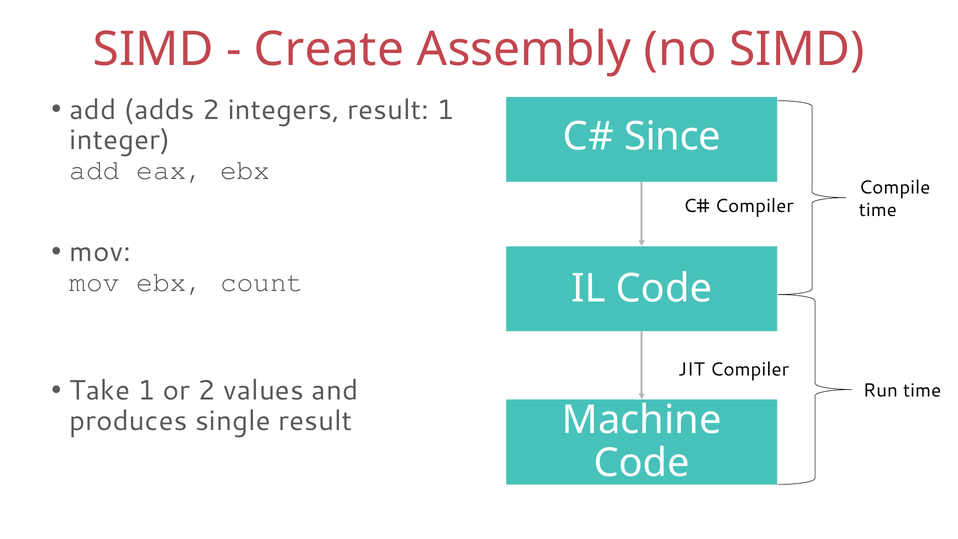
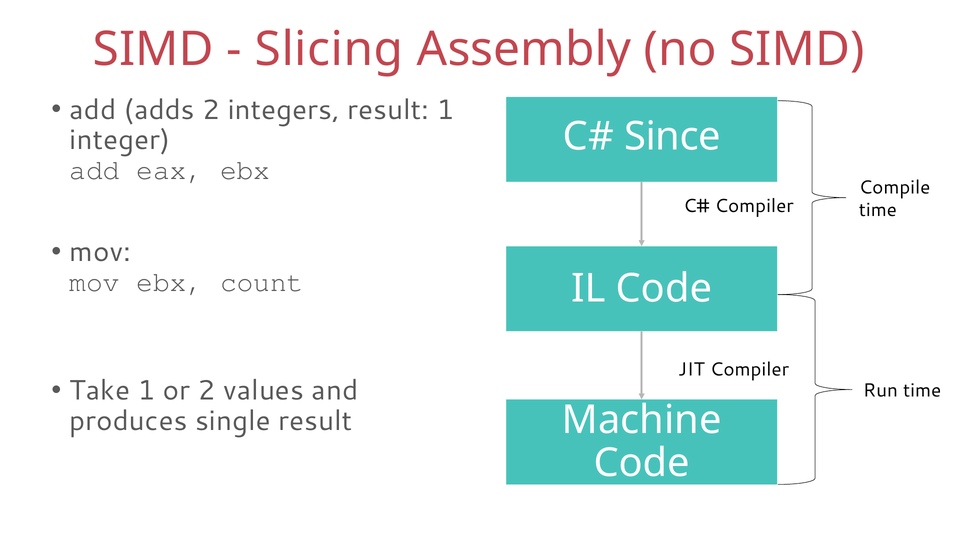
Create: Create -> Slicing
